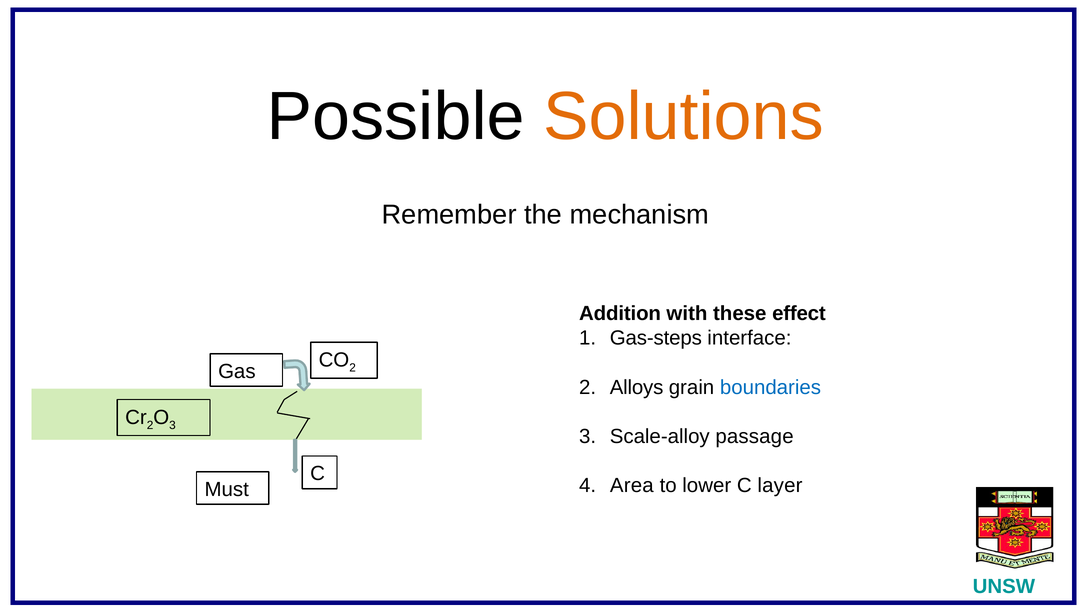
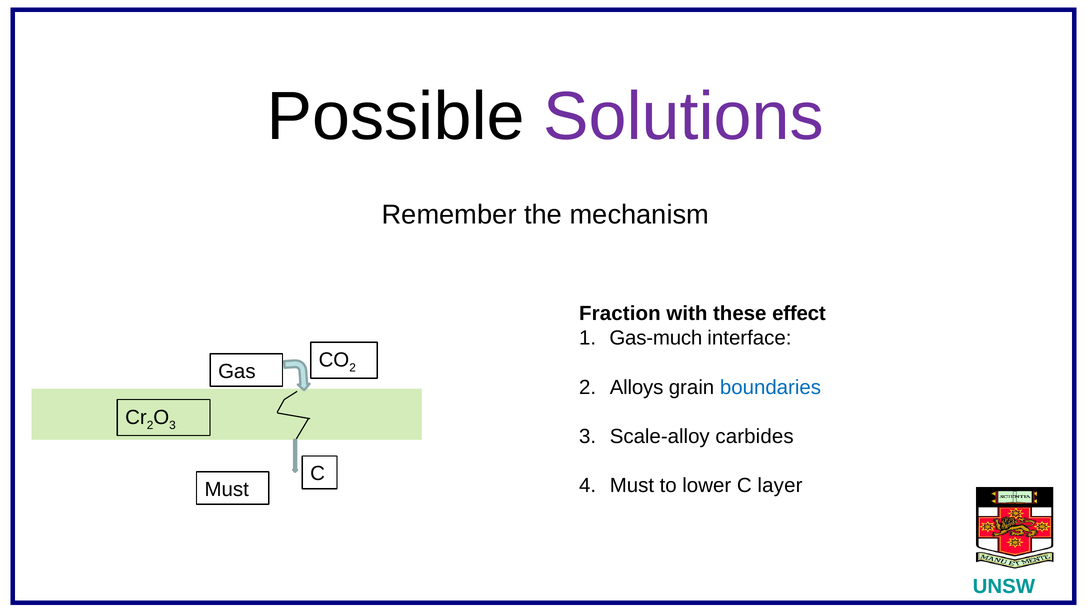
Solutions colour: orange -> purple
Addition: Addition -> Fraction
Gas-steps: Gas-steps -> Gas-much
passage: passage -> carbides
Area at (632, 485): Area -> Must
